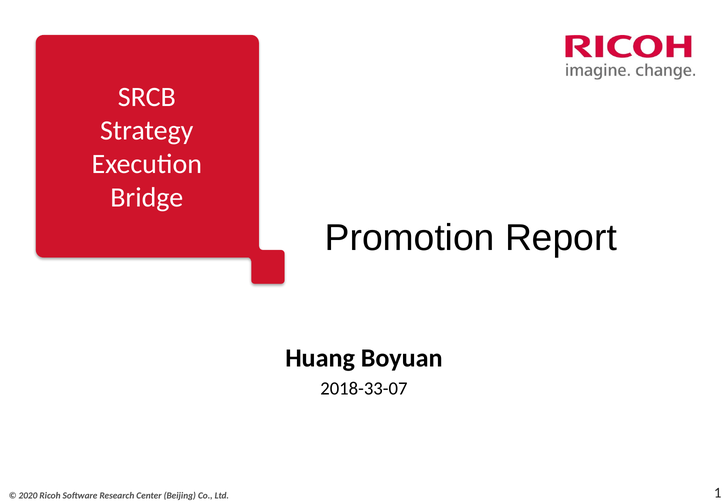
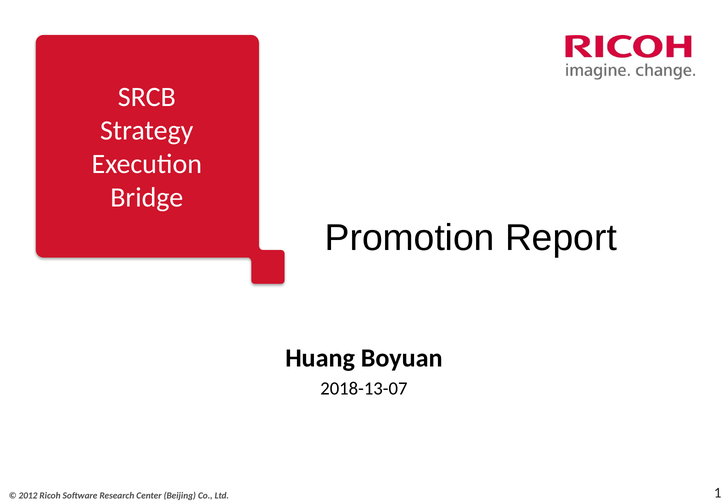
2018-33-07: 2018-33-07 -> 2018-13-07
2020: 2020 -> 2012
